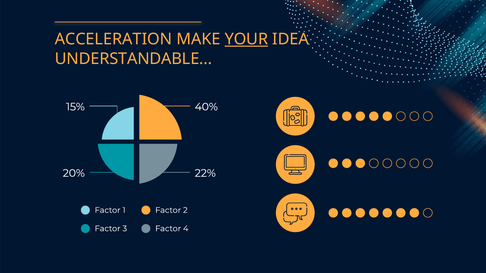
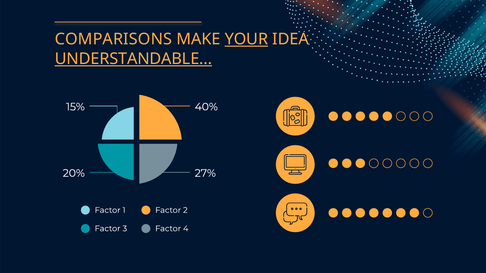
ACCELERATION: ACCELERATION -> COMPARISONS
UNDERSTANDABLE underline: none -> present
22%: 22% -> 27%
